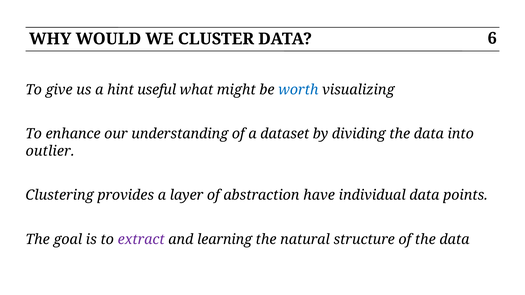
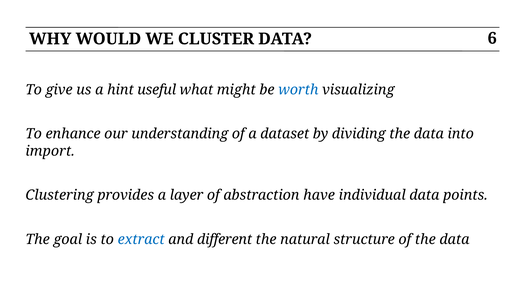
outlier: outlier -> import
extract colour: purple -> blue
learning: learning -> different
